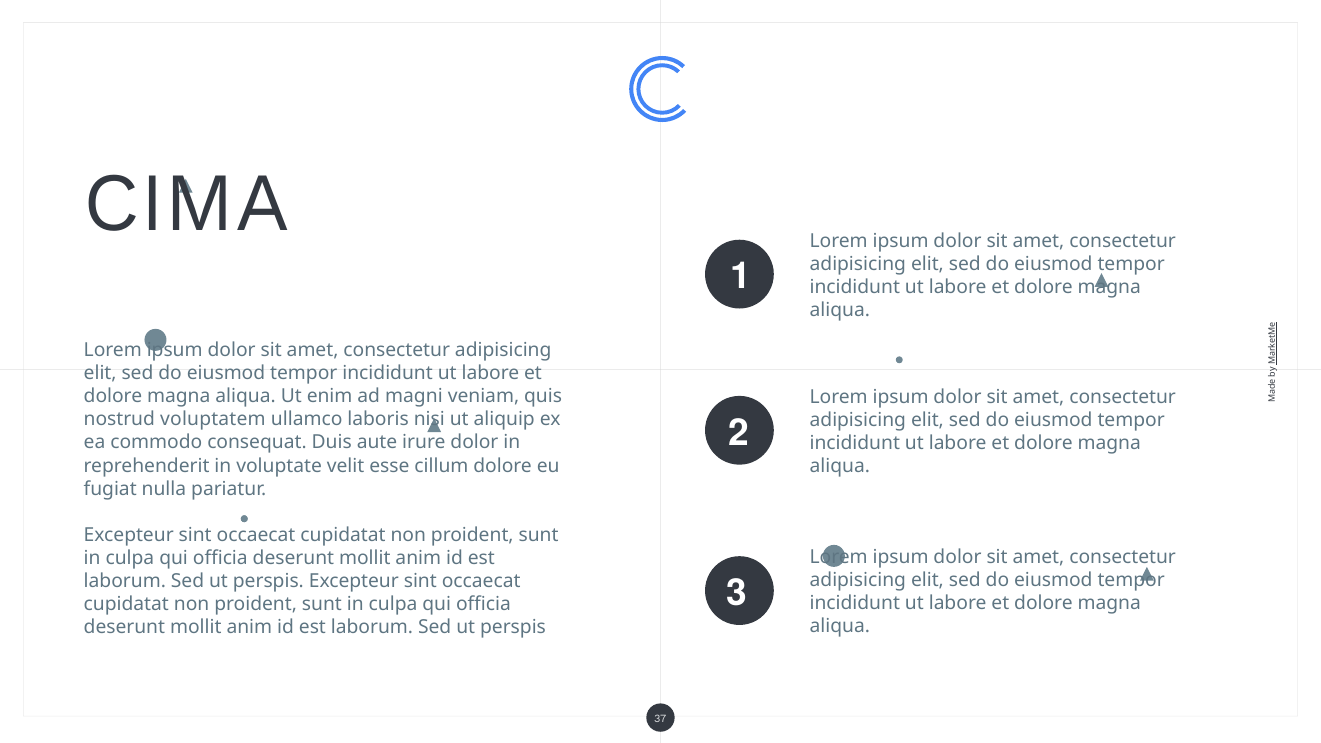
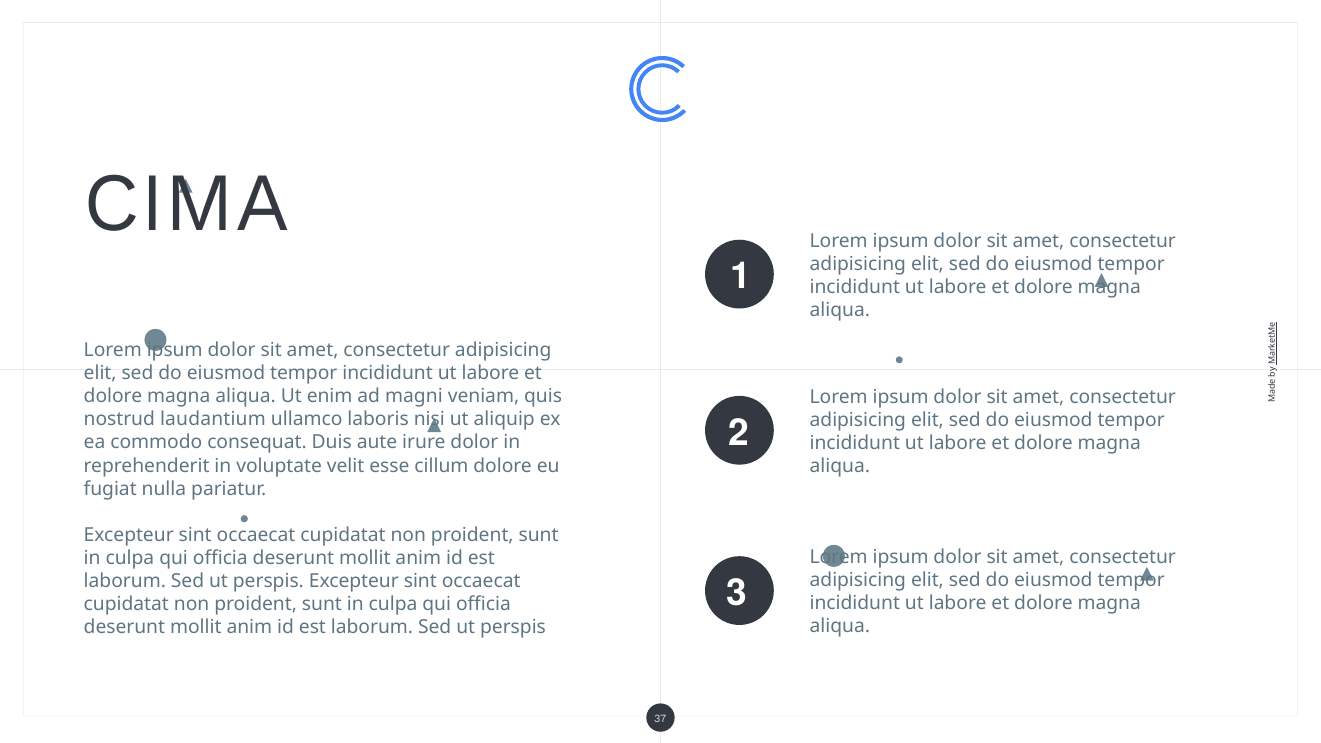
voluptatem: voluptatem -> laudantium
